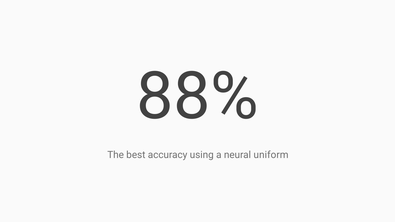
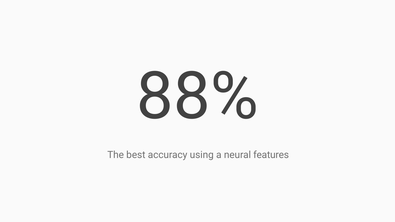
uniform: uniform -> features
